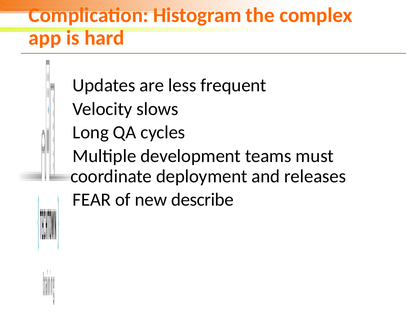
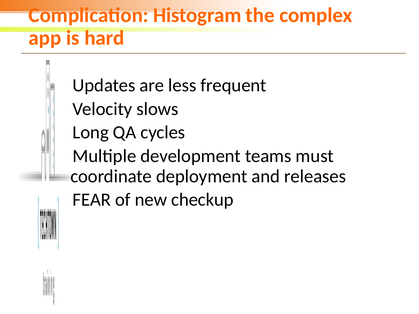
describe: describe -> checkup
